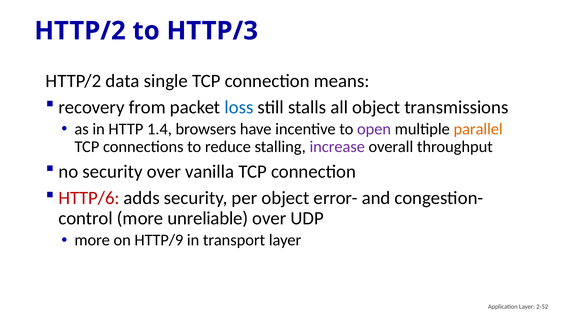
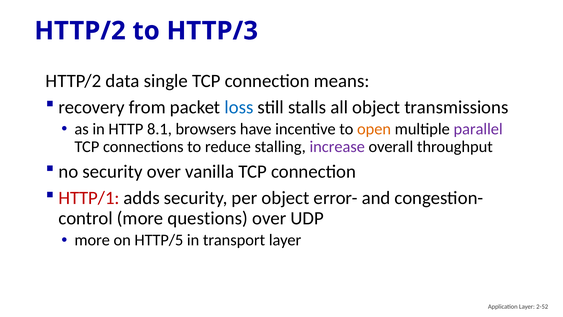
1.4: 1.4 -> 8.1
open colour: purple -> orange
parallel colour: orange -> purple
HTTP/6: HTTP/6 -> HTTP/1
unreliable: unreliable -> questions
HTTP/9: HTTP/9 -> HTTP/5
